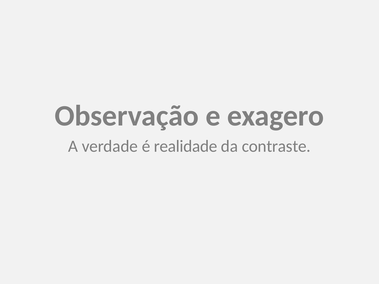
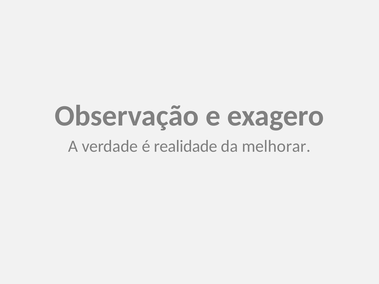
contraste: contraste -> melhorar
